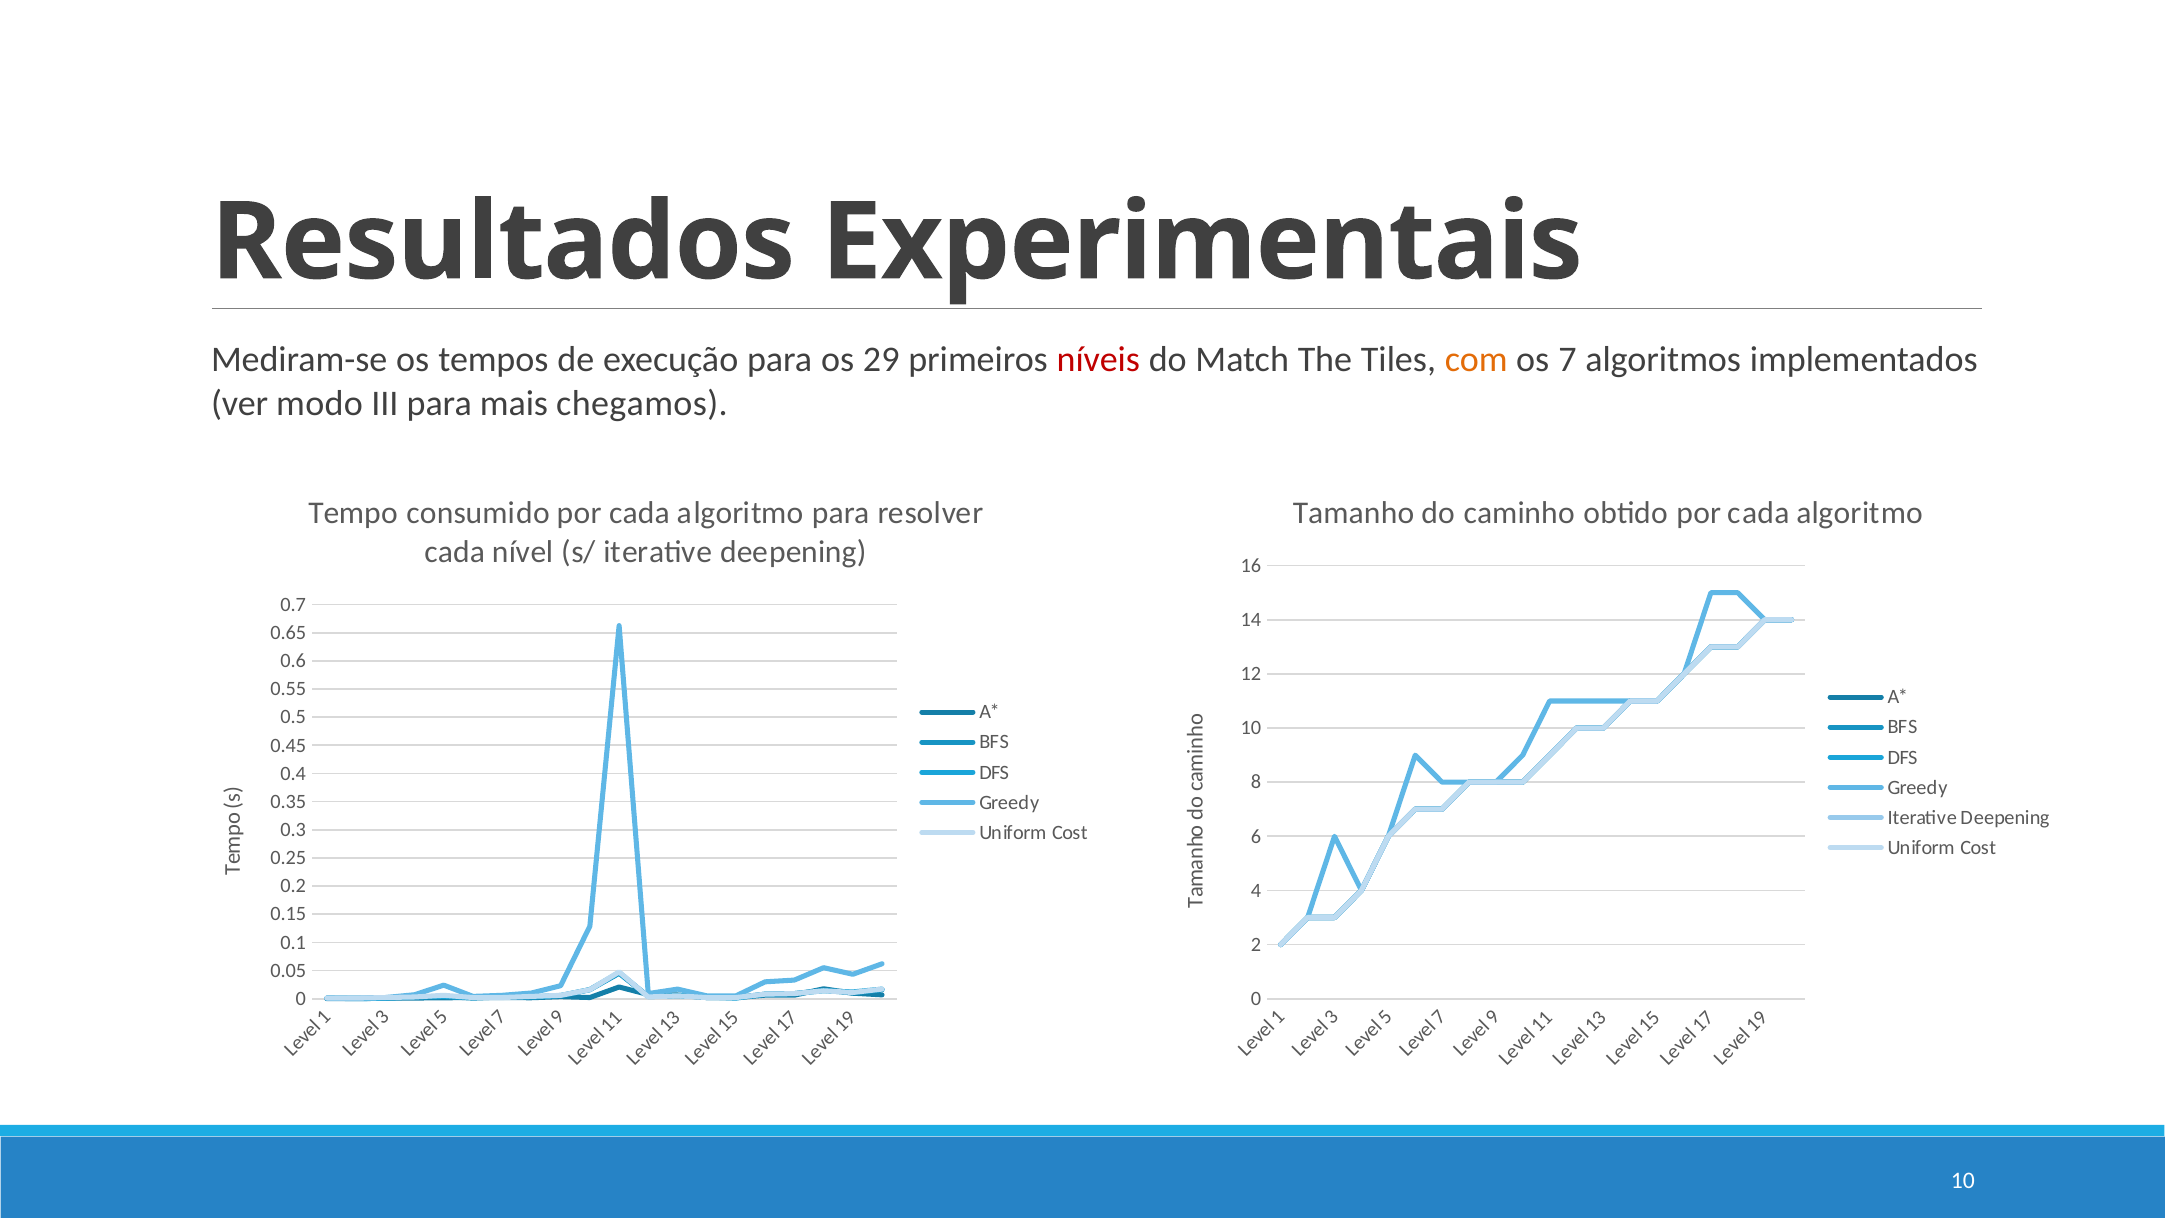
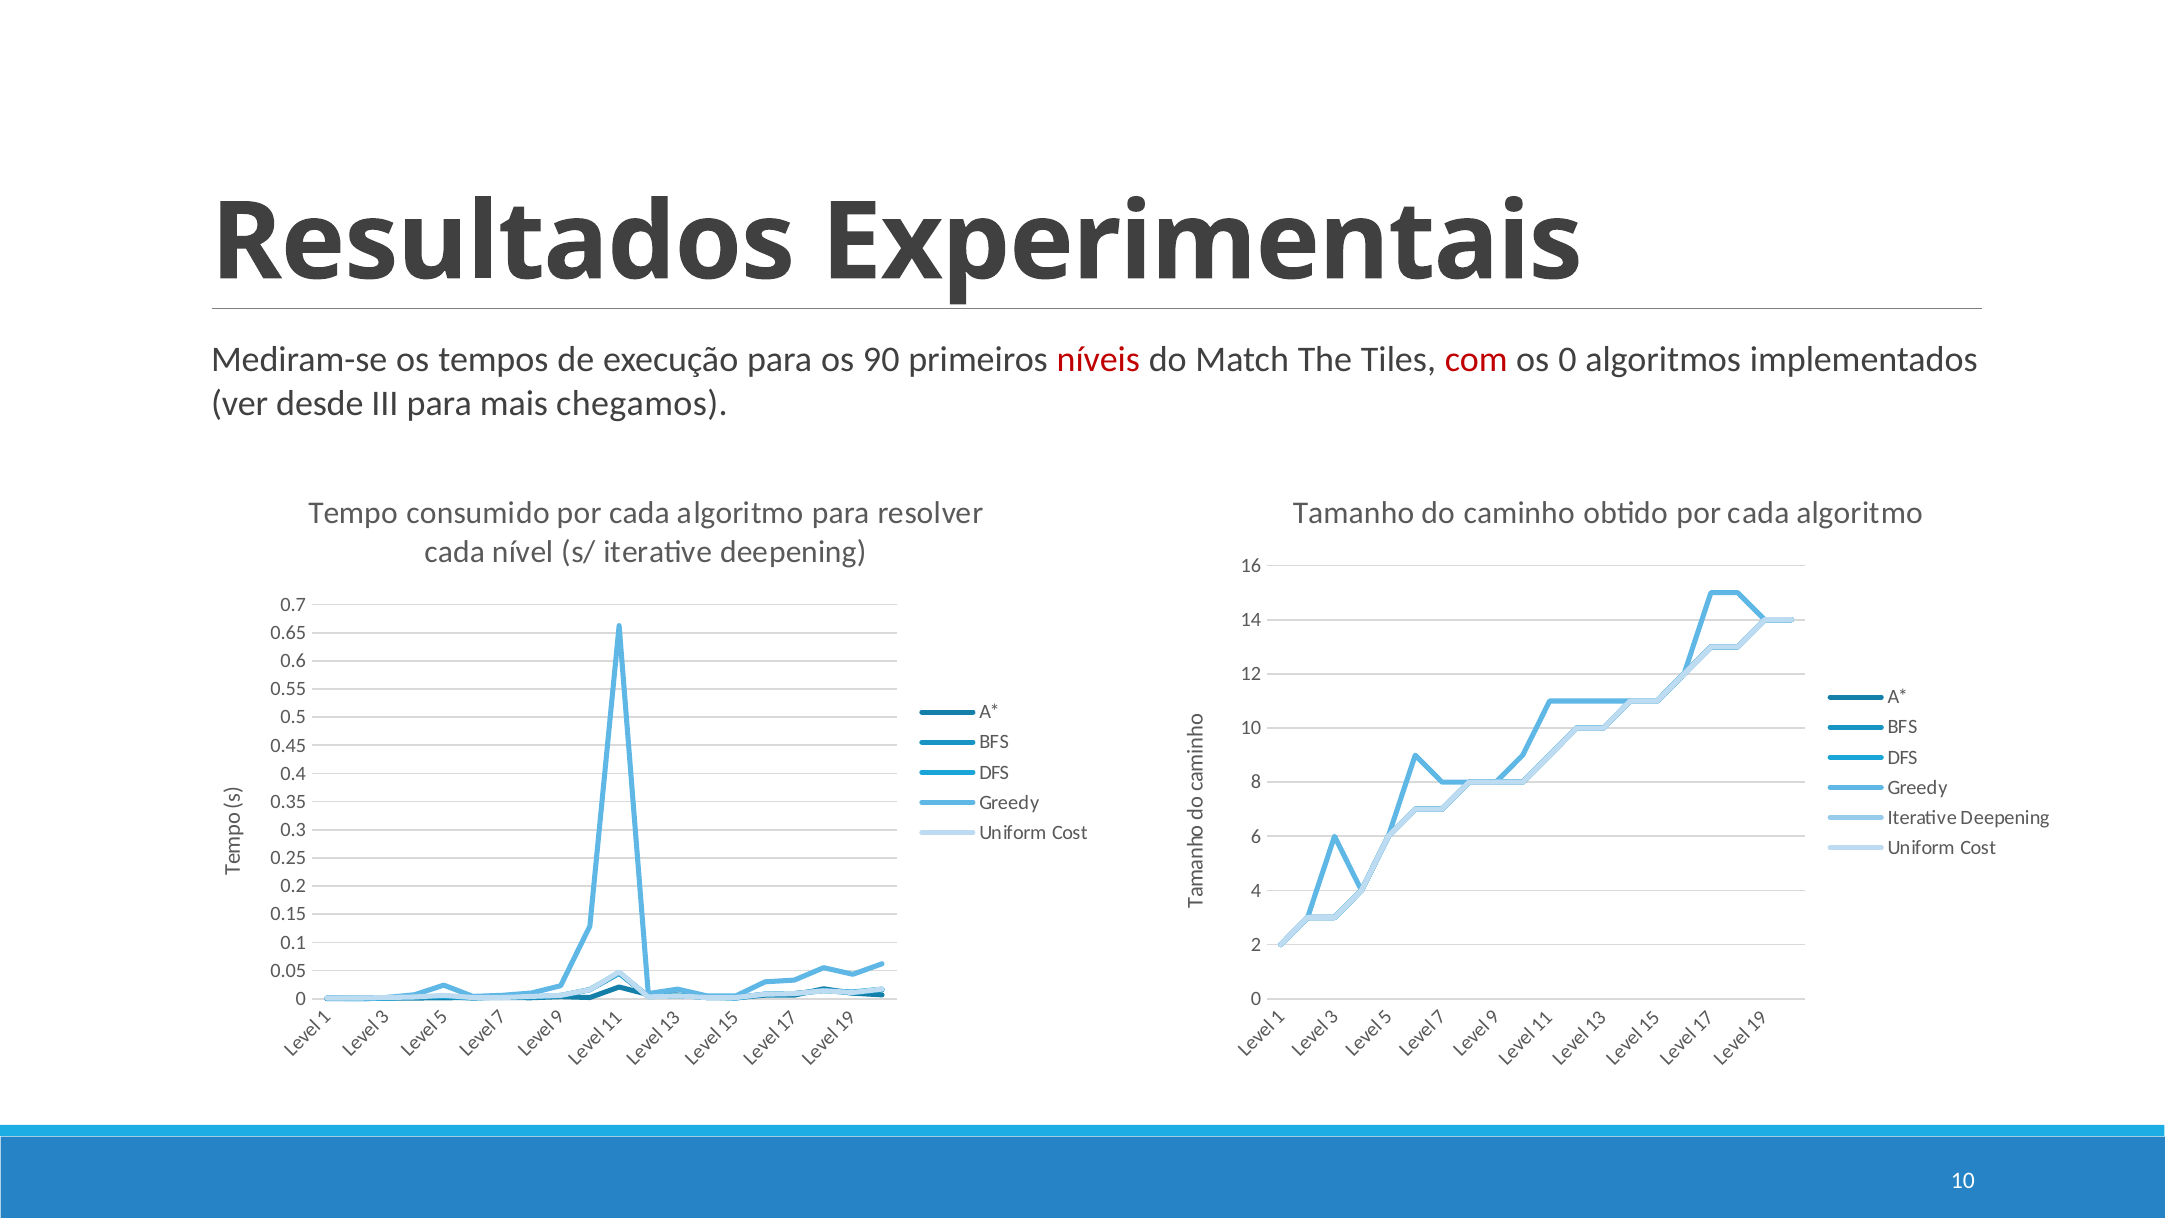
29: 29 -> 90
com colour: orange -> red
os 7: 7 -> 0
modo: modo -> desde
